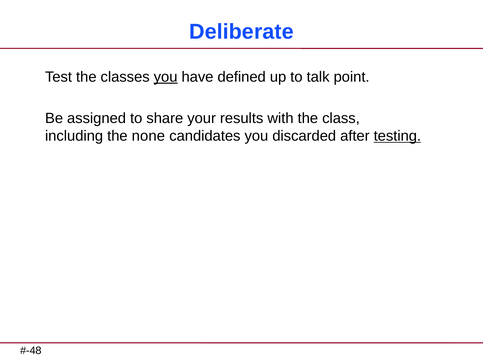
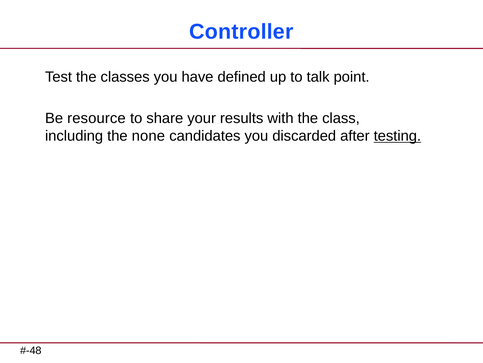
Deliberate: Deliberate -> Controller
you at (166, 77) underline: present -> none
assigned: assigned -> resource
